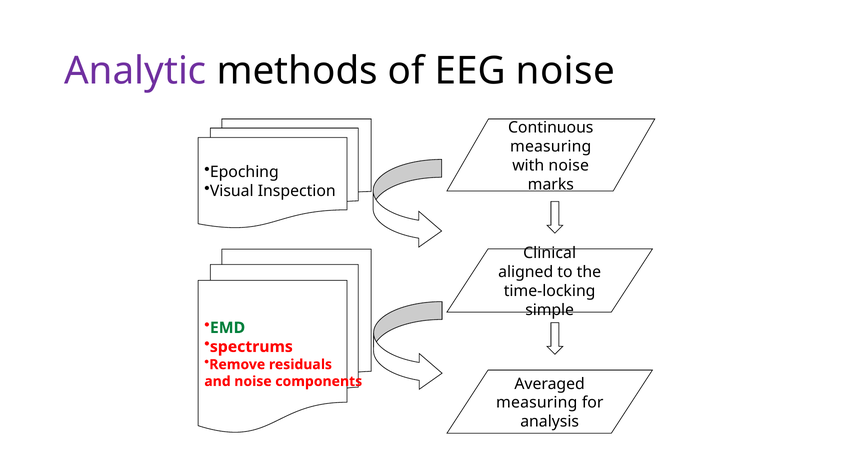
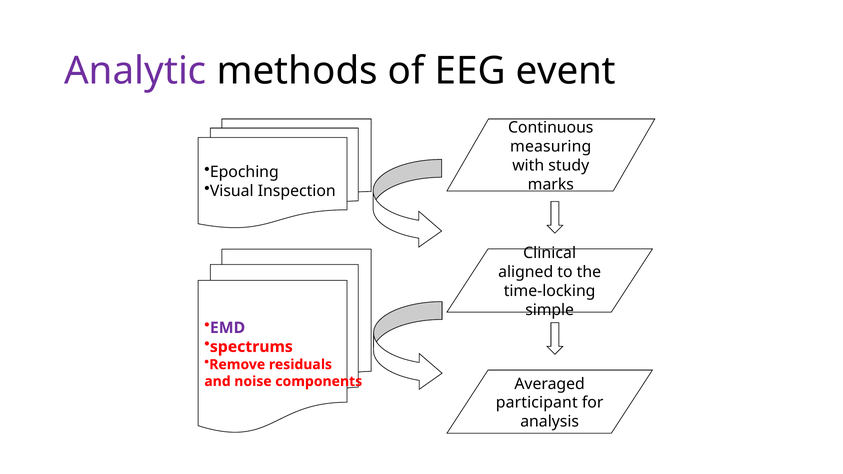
EEG noise: noise -> event
with noise: noise -> study
EMD colour: green -> purple
measuring at (537, 403): measuring -> participant
